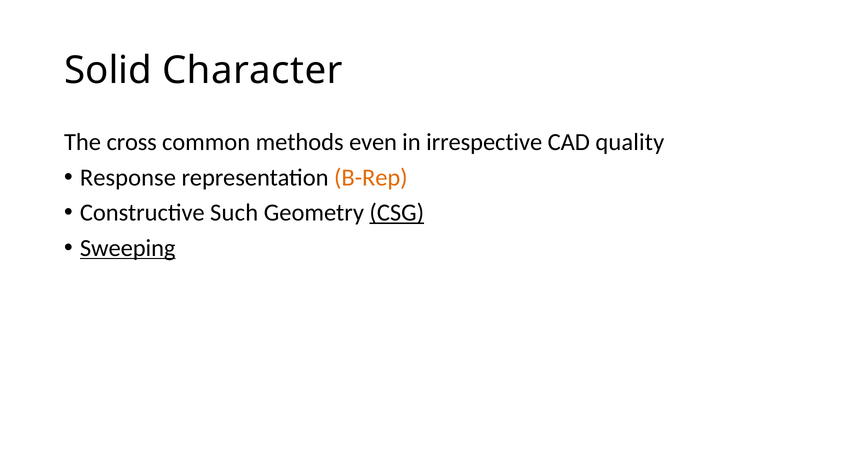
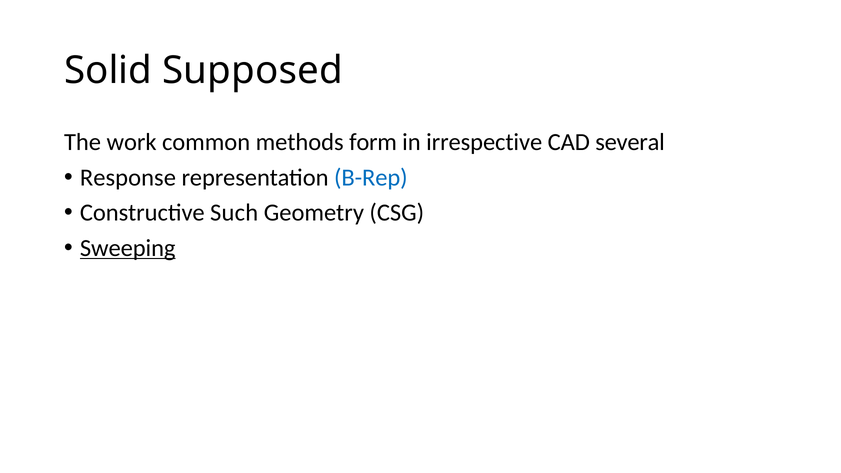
Character: Character -> Supposed
cross: cross -> work
even: even -> form
quality: quality -> several
B-Rep colour: orange -> blue
CSG underline: present -> none
